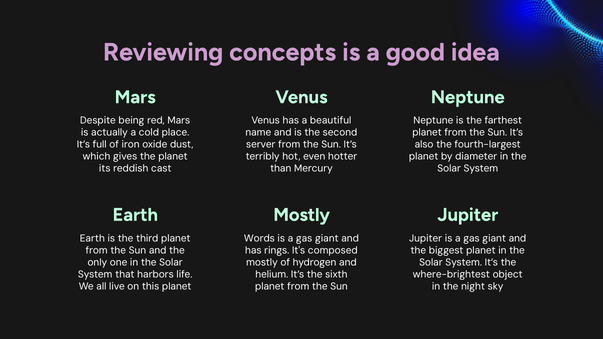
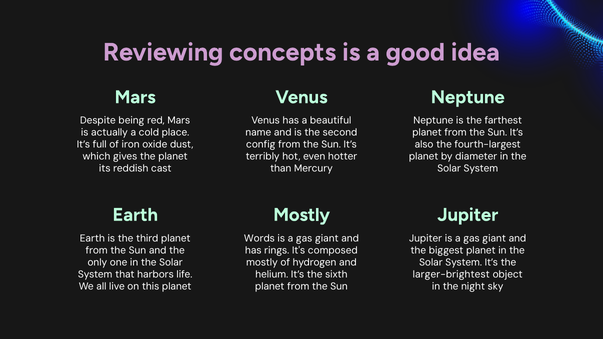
server: server -> config
where-brightest: where-brightest -> larger-brightest
